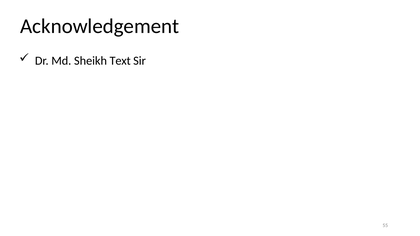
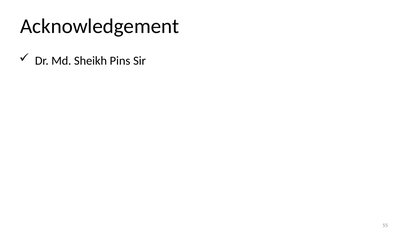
Text: Text -> Pins
